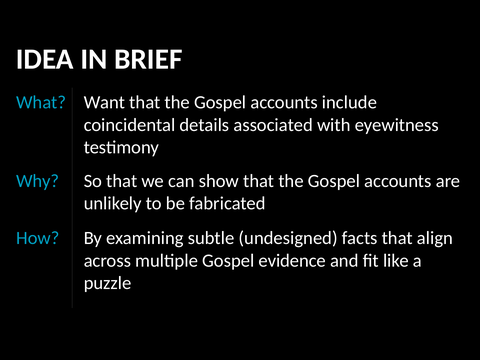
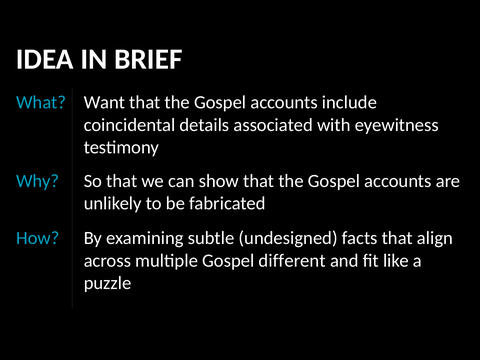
evidence: evidence -> different
